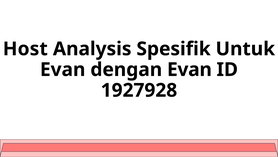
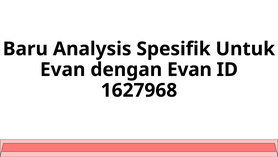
Host: Host -> Baru
1927928: 1927928 -> 1627968
